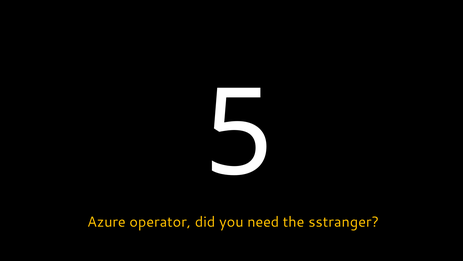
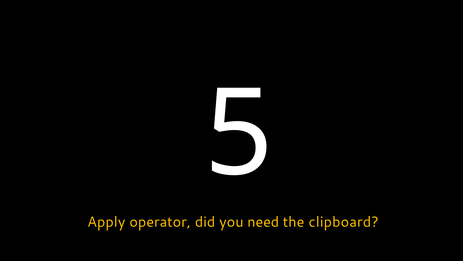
Azure: Azure -> Apply
the sstranger: sstranger -> clipboard
